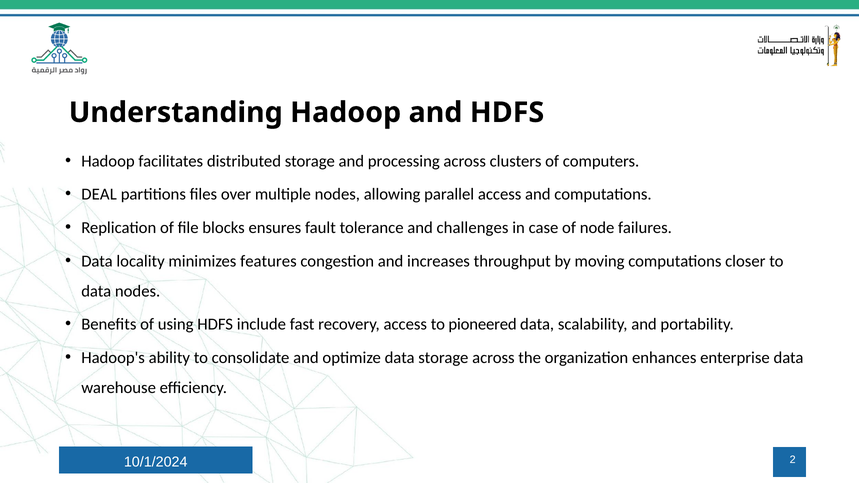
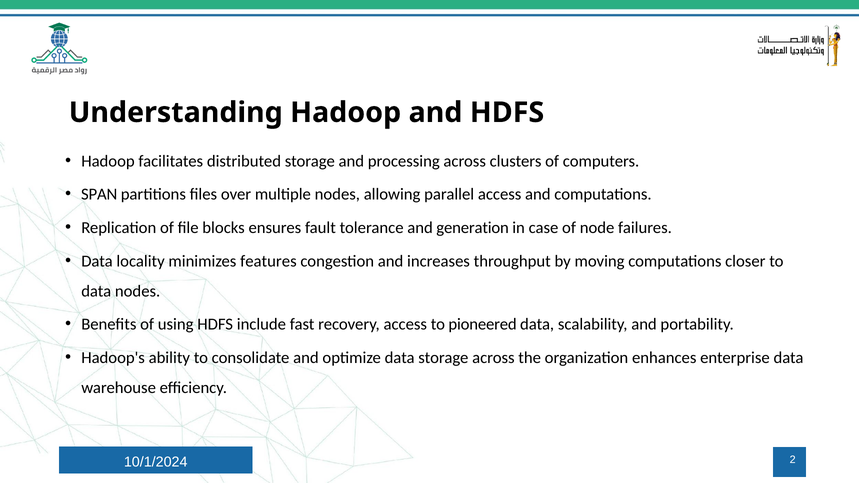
DEAL: DEAL -> SPAN
challenges: challenges -> generation
